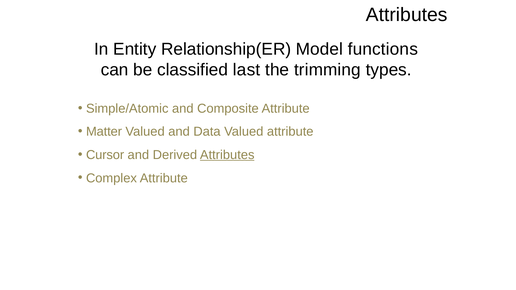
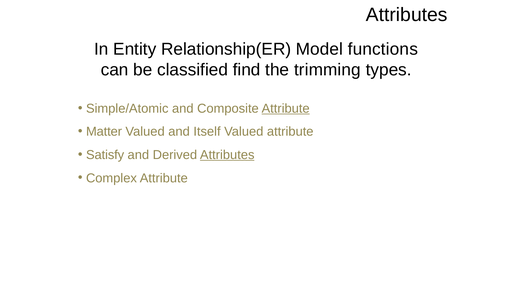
last: last -> find
Attribute at (286, 109) underline: none -> present
Data: Data -> Itself
Cursor: Cursor -> Satisfy
